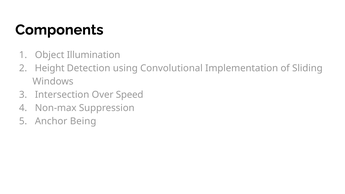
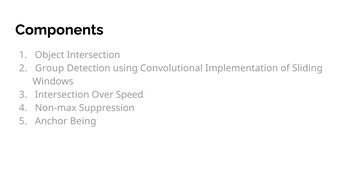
Object Illumination: Illumination -> Intersection
Height: Height -> Group
